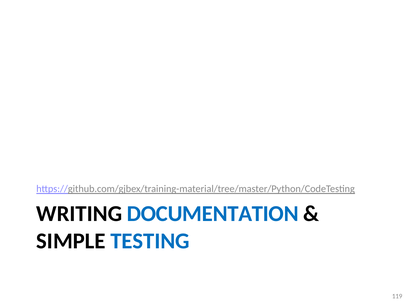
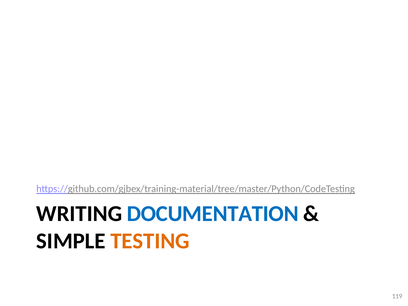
TESTING colour: blue -> orange
